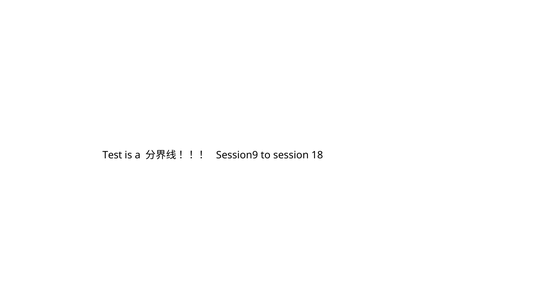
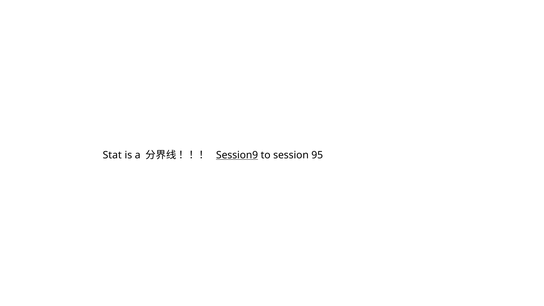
Test: Test -> Stat
Session9 underline: none -> present
18: 18 -> 95
